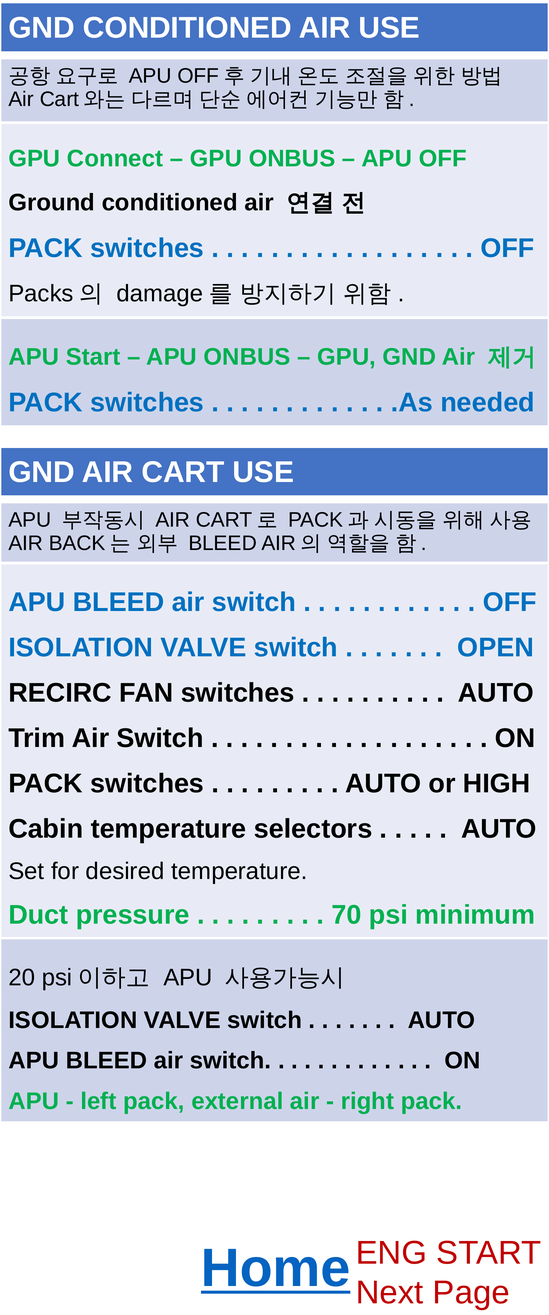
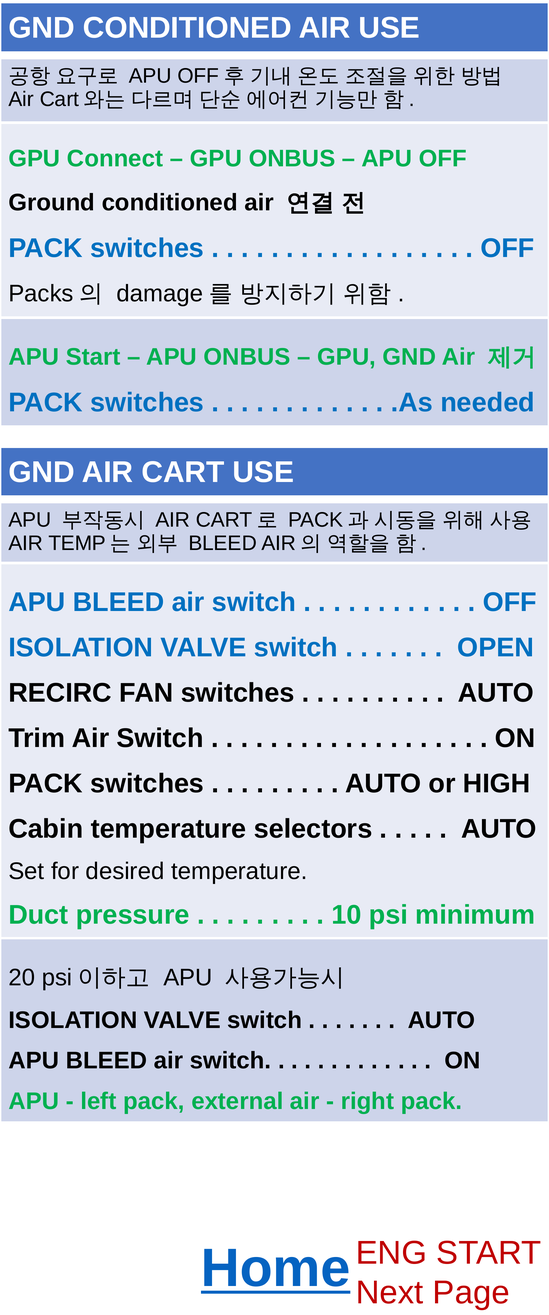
BACK: BACK -> TEMP
70: 70 -> 10
